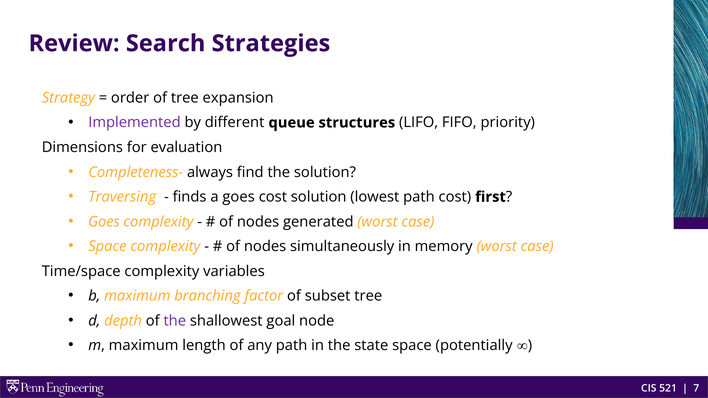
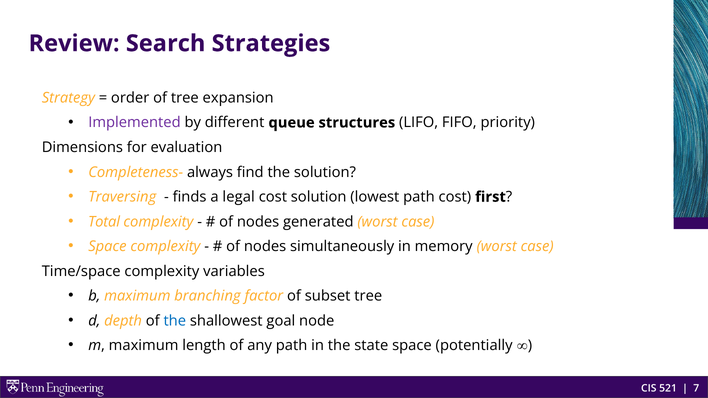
a goes: goes -> legal
Goes at (104, 222): Goes -> Total
the at (175, 321) colour: purple -> blue
